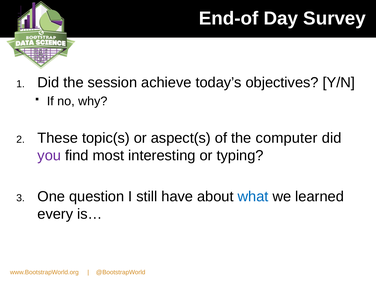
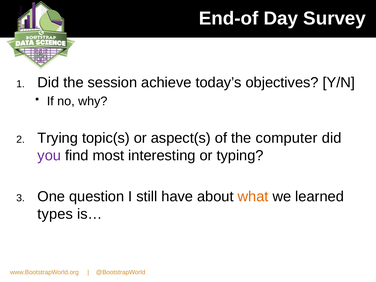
These: These -> Trying
what colour: blue -> orange
every: every -> types
